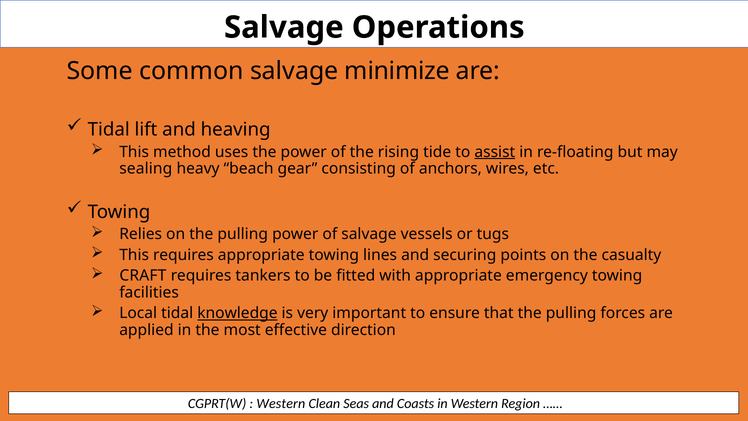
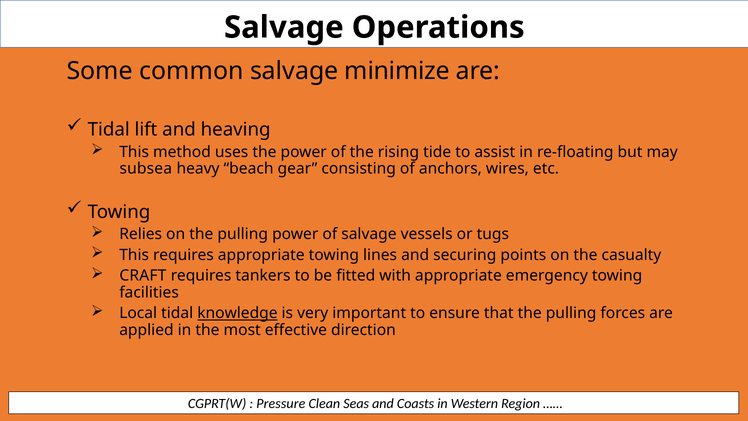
assist underline: present -> none
sealing: sealing -> subsea
Western at (281, 403): Western -> Pressure
